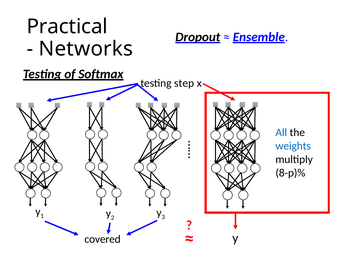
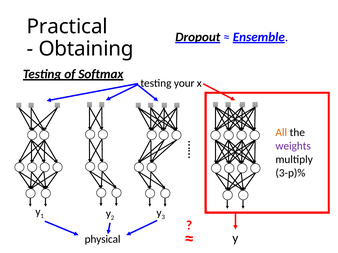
Networks: Networks -> Obtaining
step: step -> your
All colour: blue -> orange
weights colour: blue -> purple
8-p)%: 8-p)% -> 3-p)%
covered: covered -> physical
